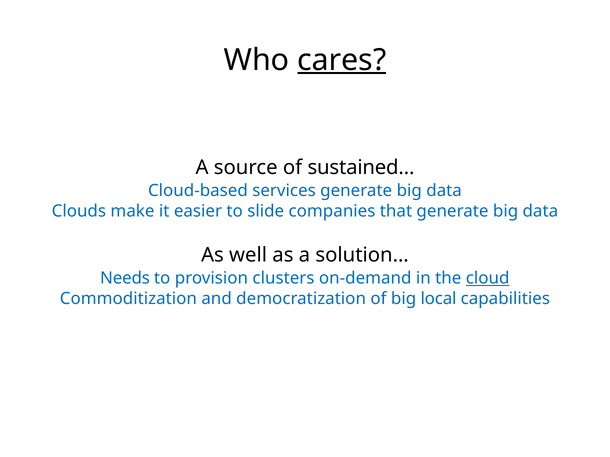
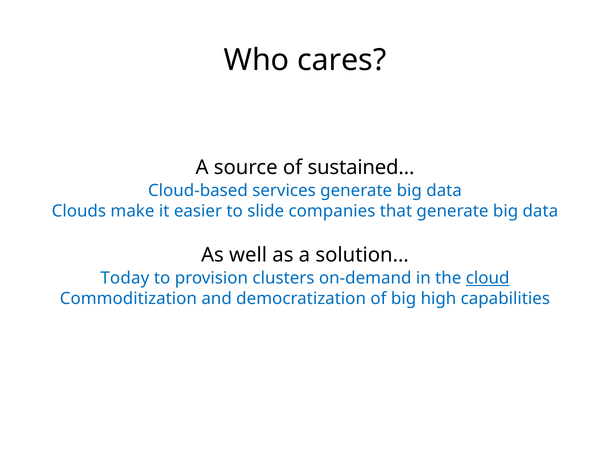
cares underline: present -> none
Needs: Needs -> Today
local: local -> high
